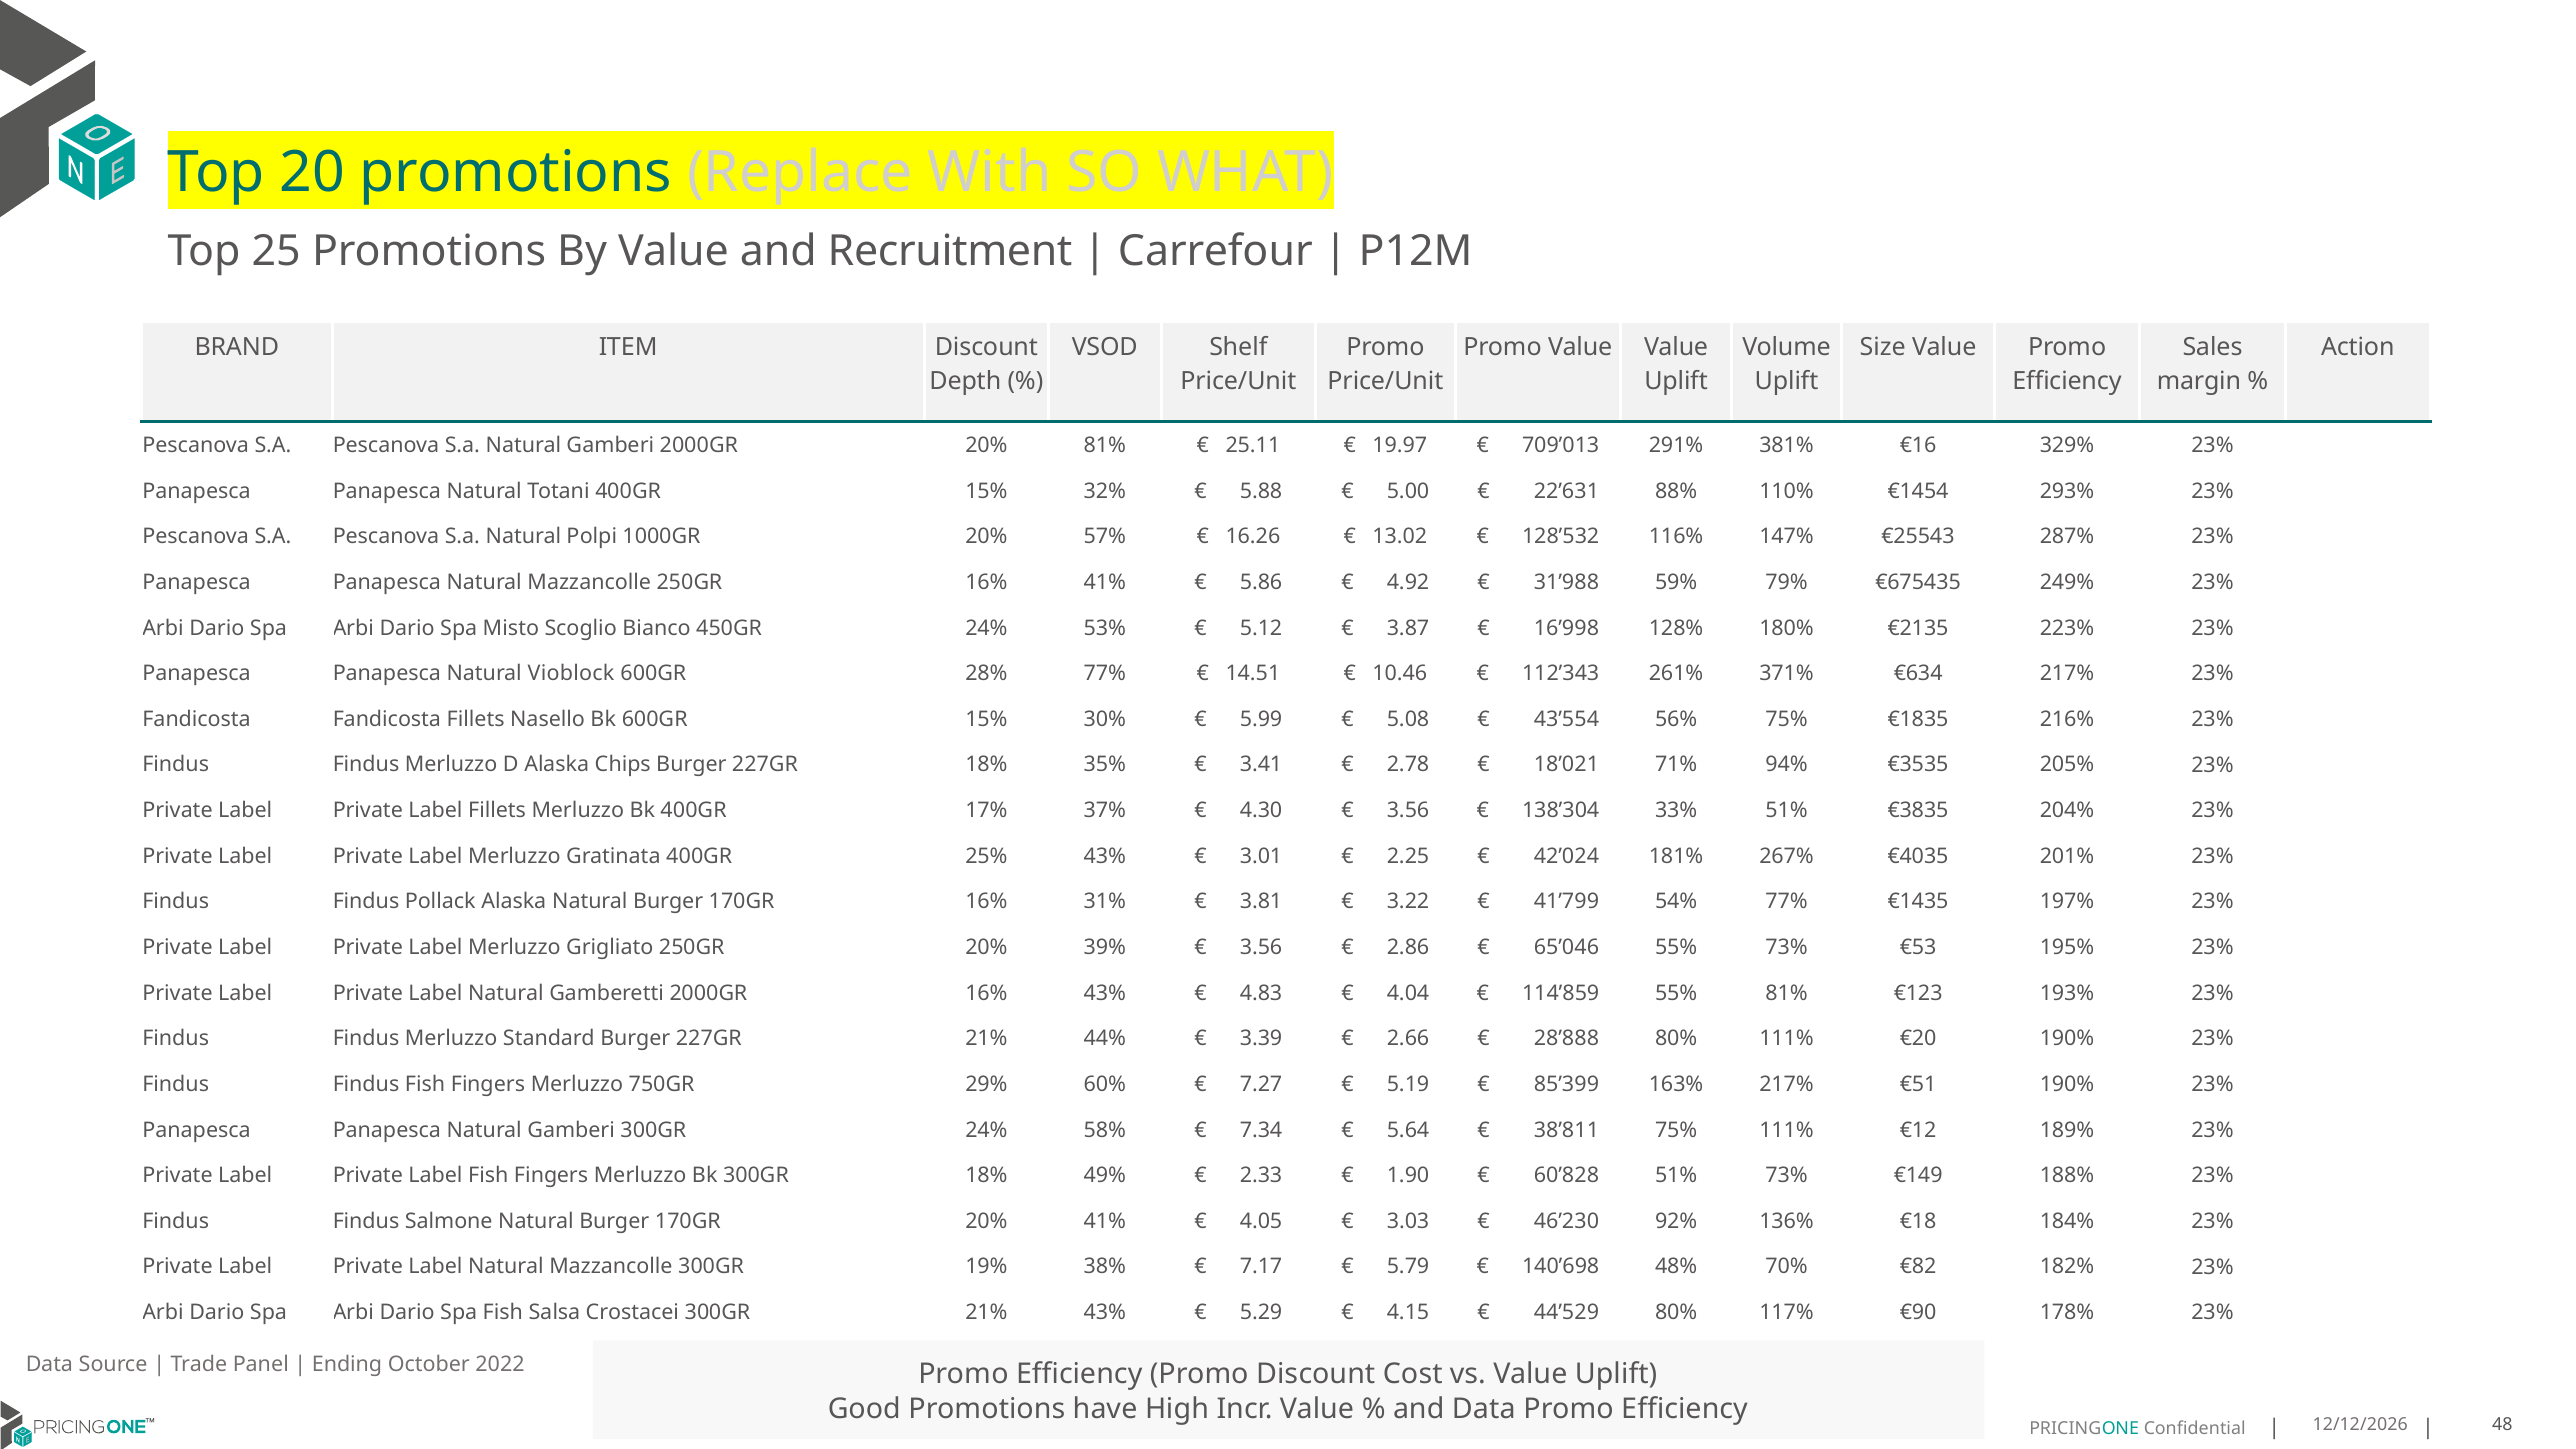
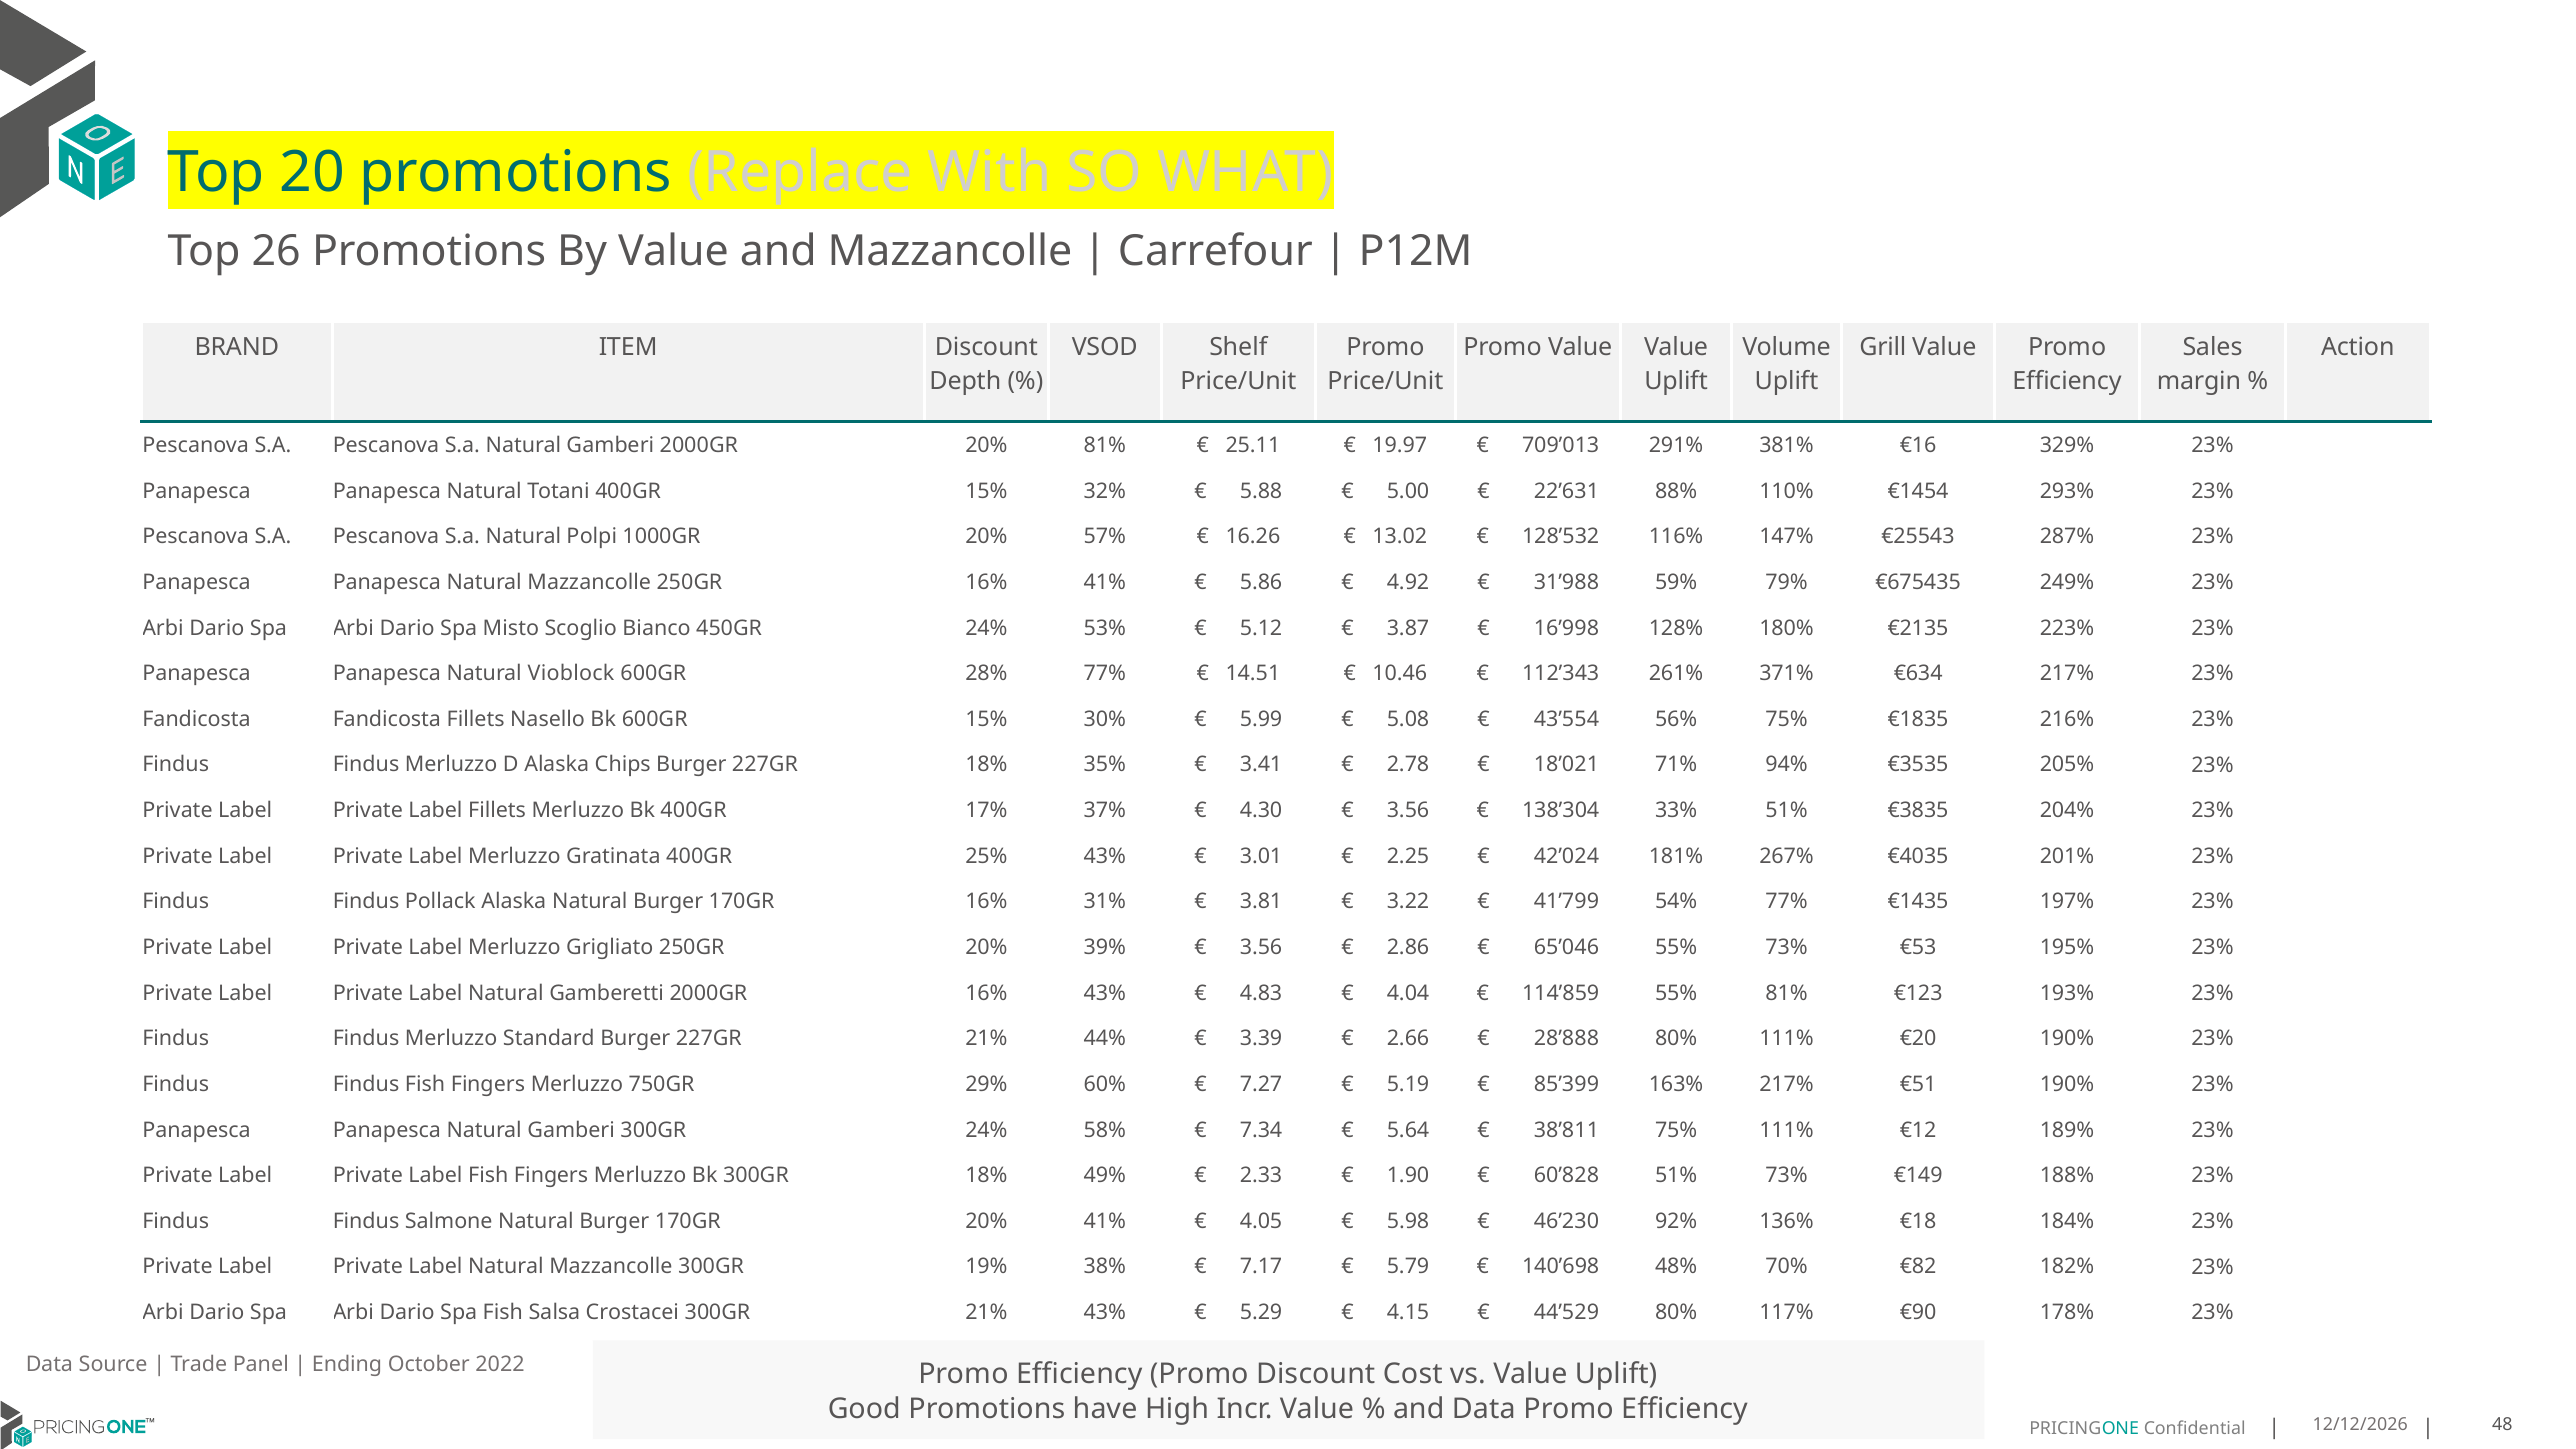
25: 25 -> 26
and Recruitment: Recruitment -> Mazzancolle
Size: Size -> Grill
3.03: 3.03 -> 5.98
